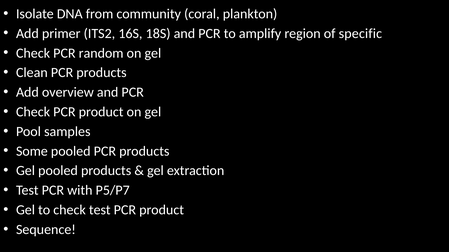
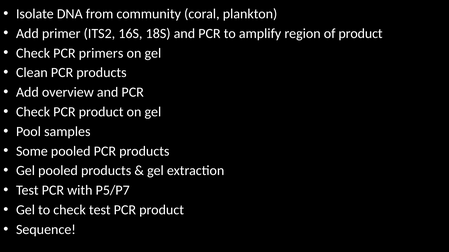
of specific: specific -> product
random: random -> primers
